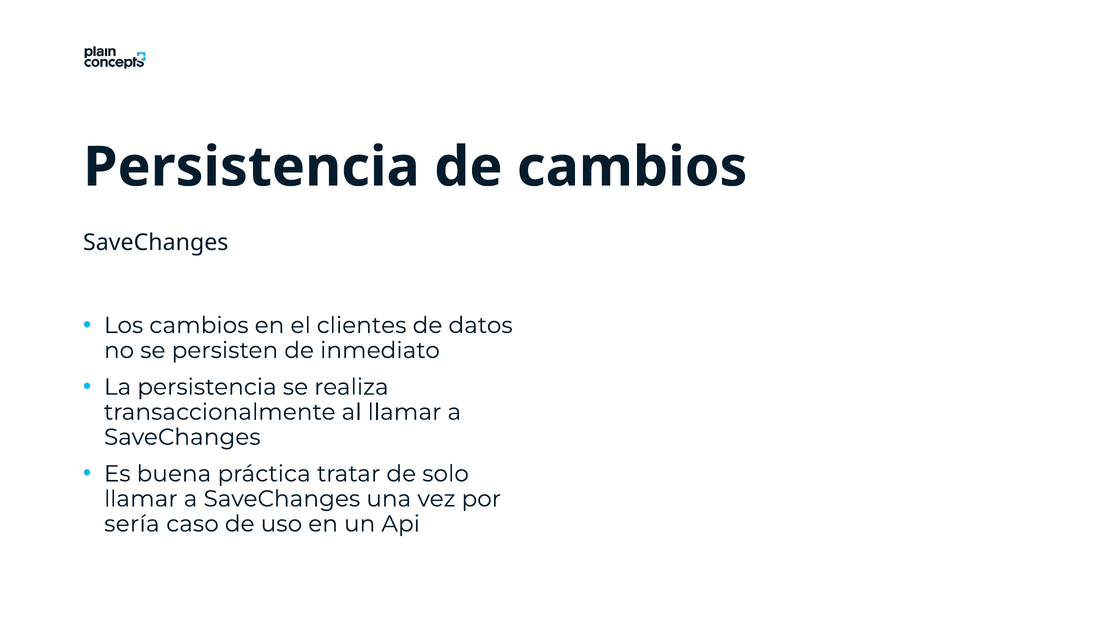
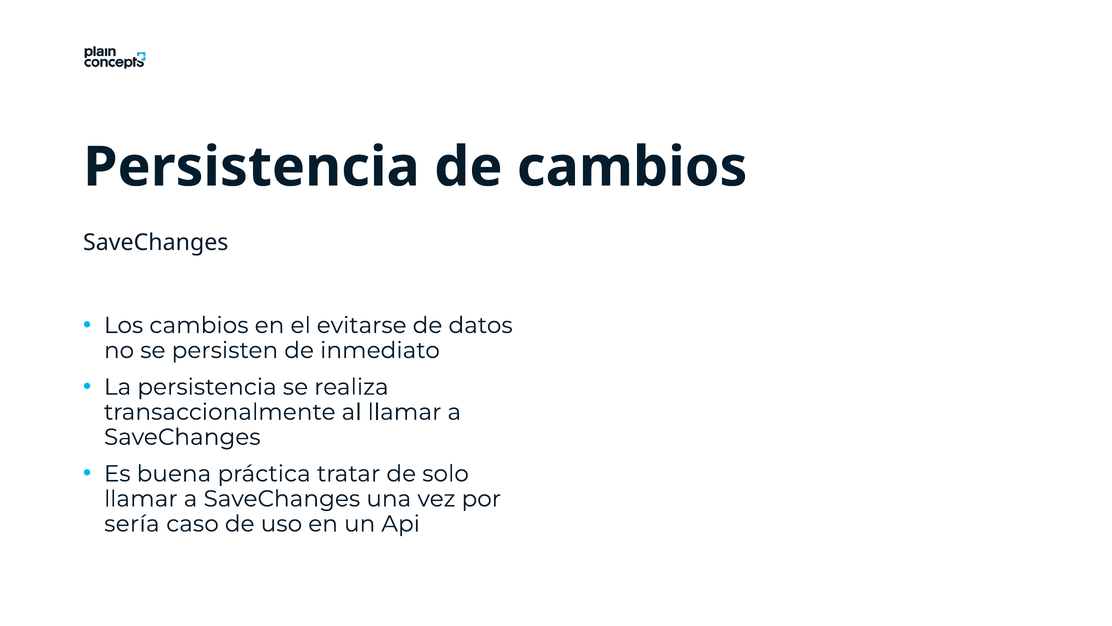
clientes: clientes -> evitarse
